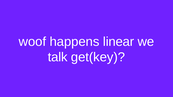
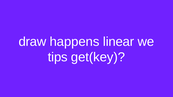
woof: woof -> draw
talk: talk -> tips
